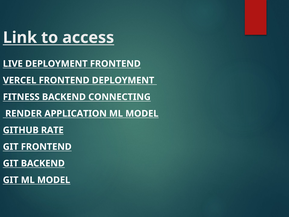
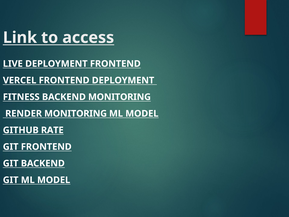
BACKEND CONNECTING: CONNECTING -> MONITORING
RENDER APPLICATION: APPLICATION -> MONITORING
